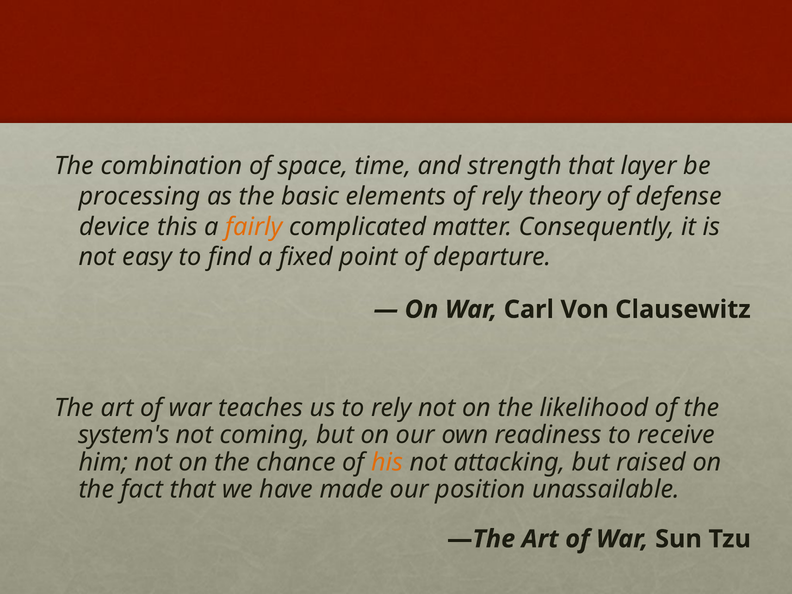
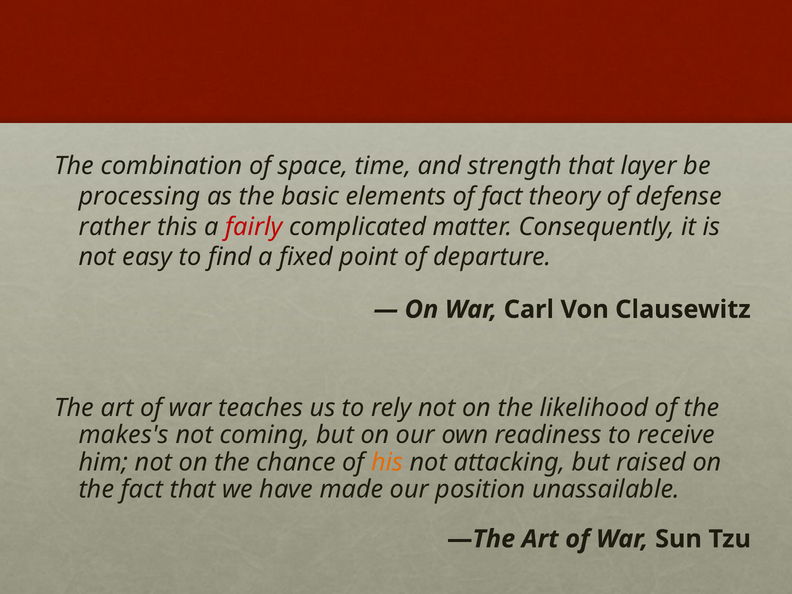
of rely: rely -> fact
device: device -> rather
fairly colour: orange -> red
system's: system's -> makes's
